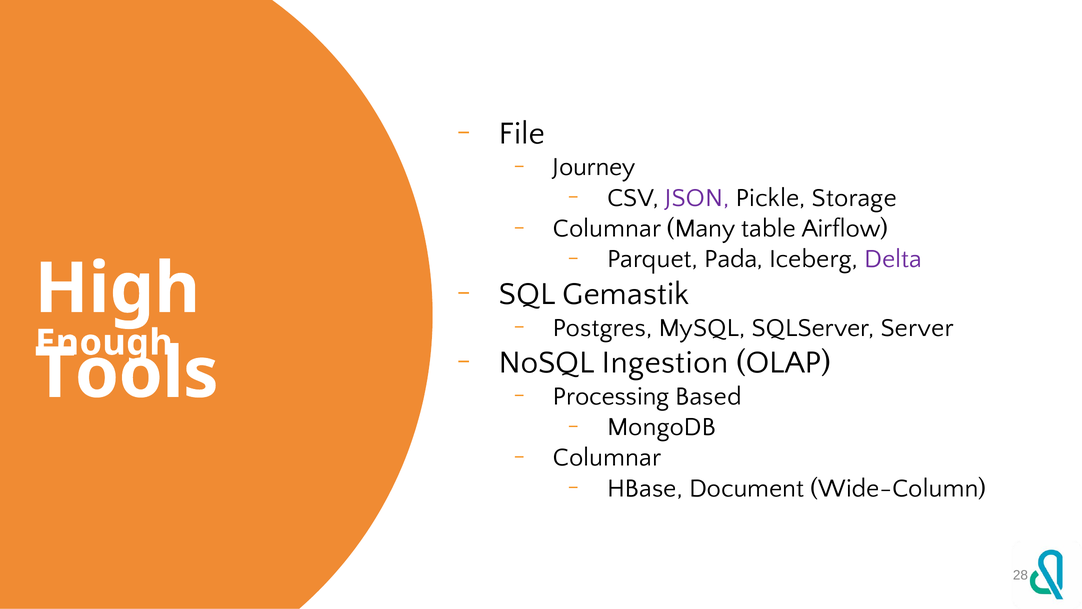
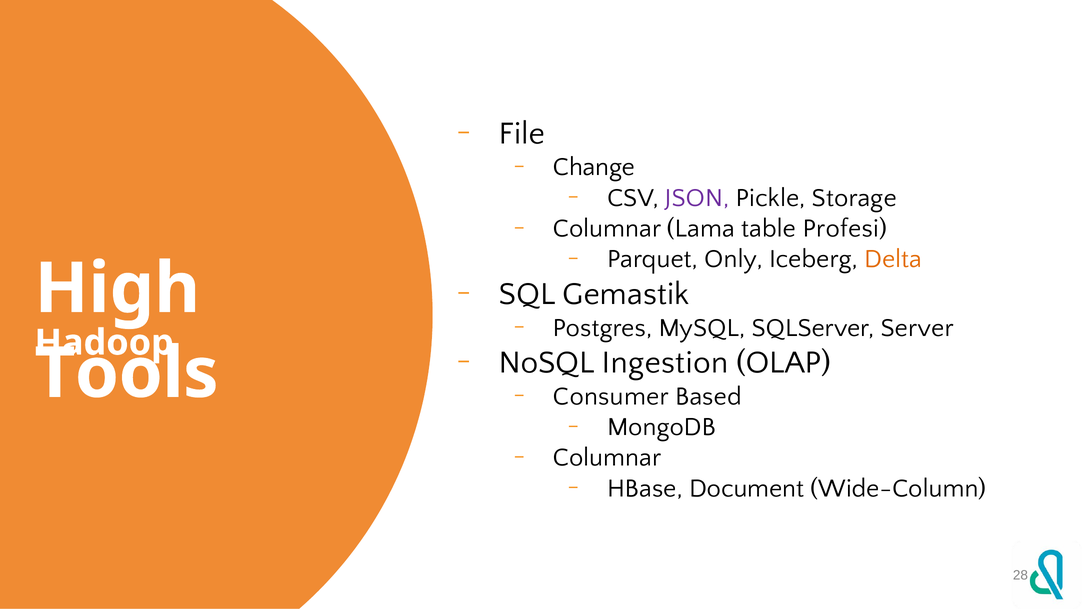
Journey: Journey -> Change
Many: Many -> Lama
Airflow: Airflow -> Profesi
Pada: Pada -> Only
Delta colour: purple -> orange
Enough: Enough -> Hadoop
Processing: Processing -> Consumer
